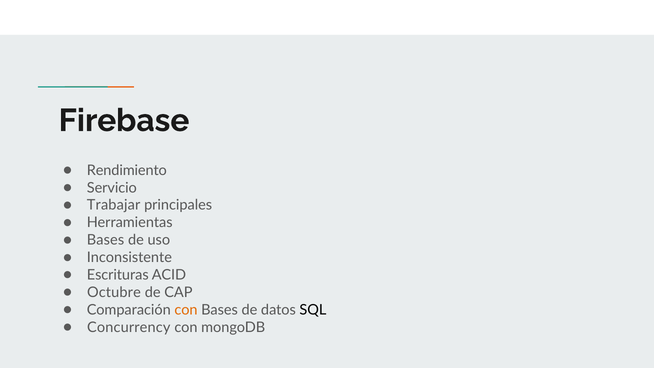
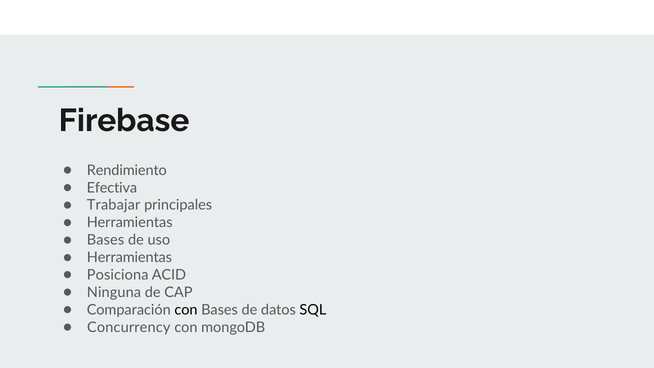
Servicio: Servicio -> Efectiva
Inconsistente at (129, 257): Inconsistente -> Herramientas
Escrituras: Escrituras -> Posiciona
Octubre: Octubre -> Ninguna
con at (186, 310) colour: orange -> black
